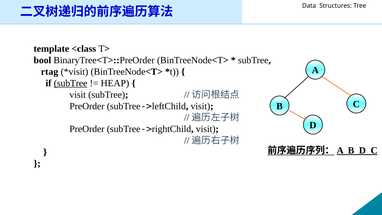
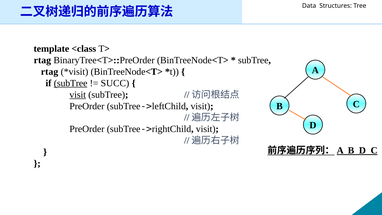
bool at (42, 60): bool -> rtag
HEAP: HEAP -> SUCC
visit at (78, 95) underline: none -> present
